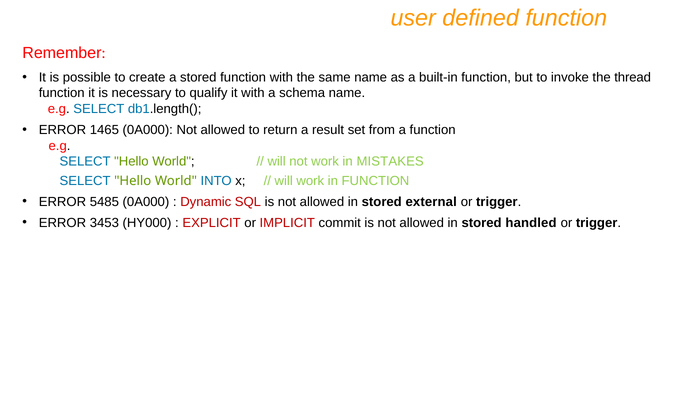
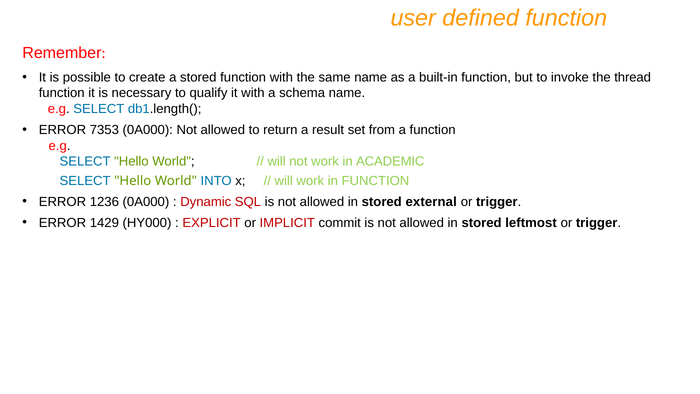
1465: 1465 -> 7353
MISTAKES: MISTAKES -> ACADEMIC
5485: 5485 -> 1236
3453: 3453 -> 1429
handled: handled -> leftmost
